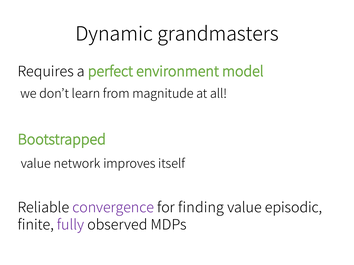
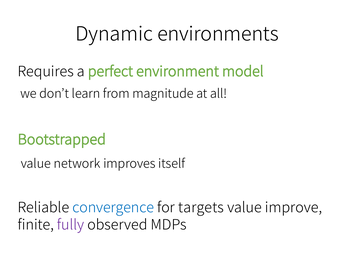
grandmasters: grandmasters -> environments
convergence colour: purple -> blue
finding: finding -> targets
episodic: episodic -> improve
